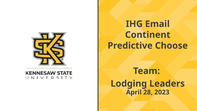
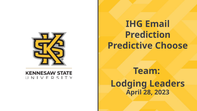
Continent: Continent -> Prediction
